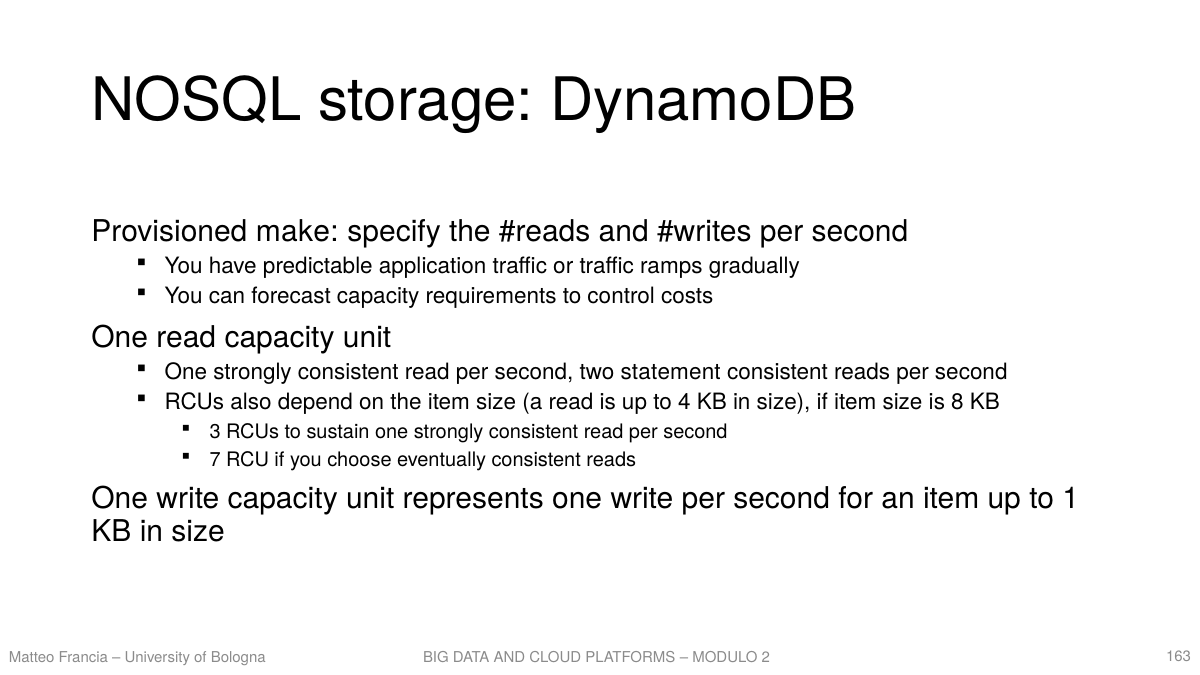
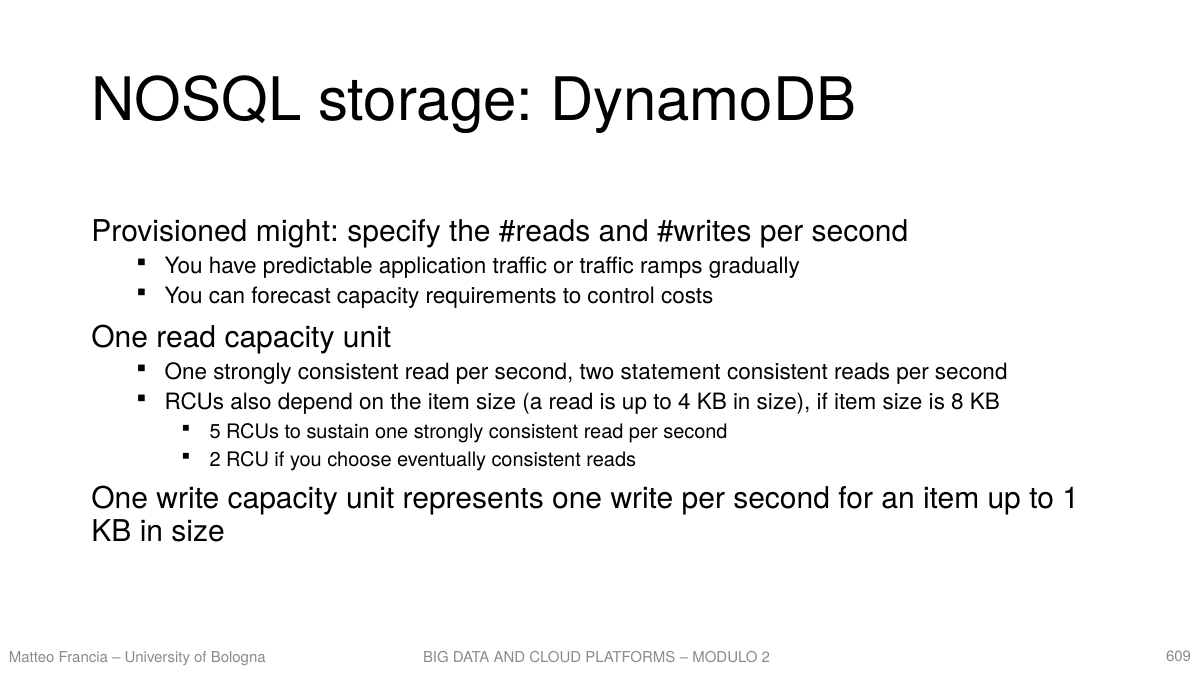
make: make -> might
3: 3 -> 5
7 at (215, 459): 7 -> 2
163: 163 -> 609
